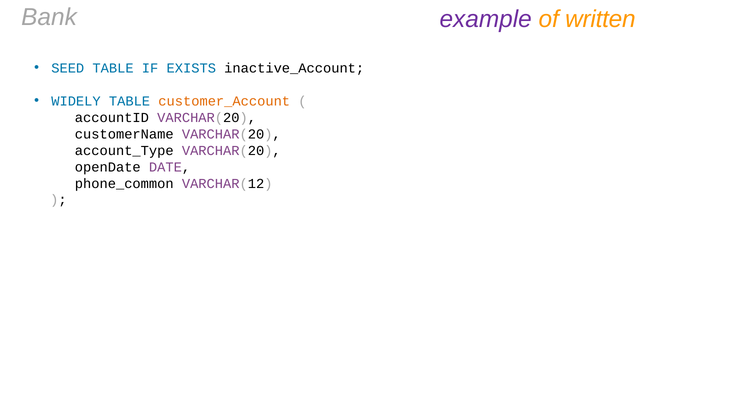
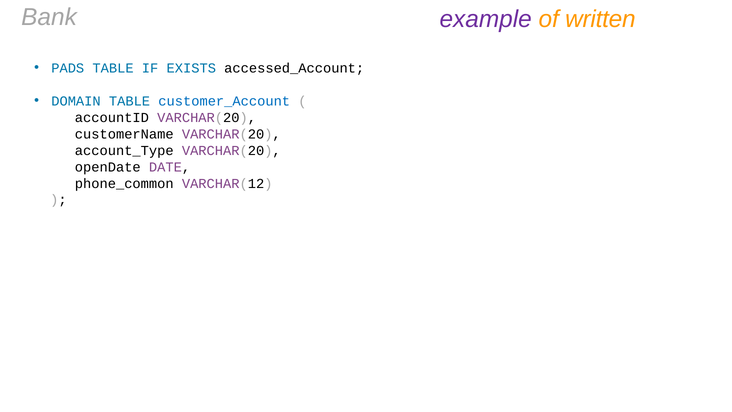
SEED: SEED -> PADS
inactive_Account: inactive_Account -> accessed_Account
WIDELY: WIDELY -> DOMAIN
customer_Account colour: orange -> blue
